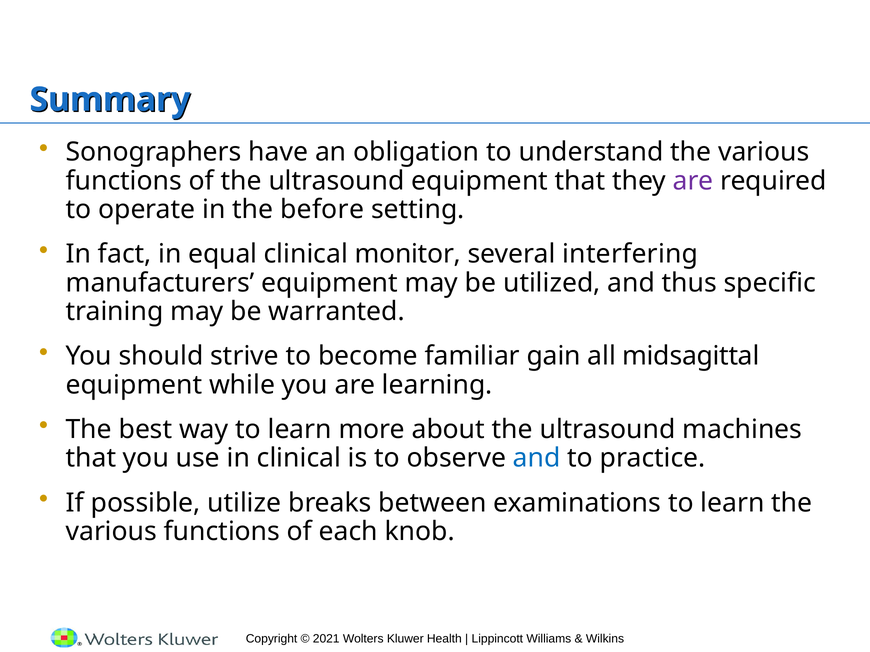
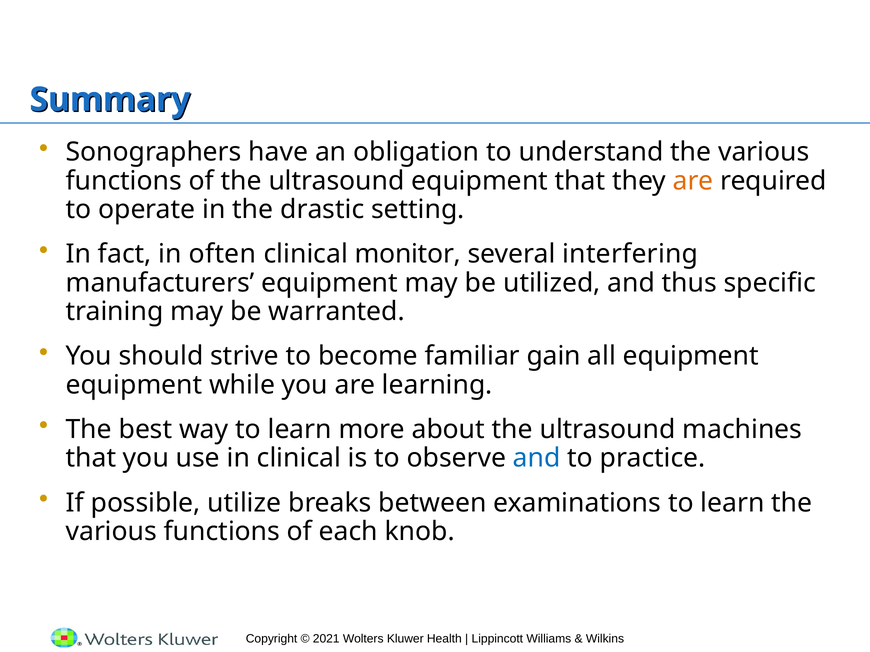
are at (693, 181) colour: purple -> orange
before: before -> drastic
equal: equal -> often
all midsagittal: midsagittal -> equipment
